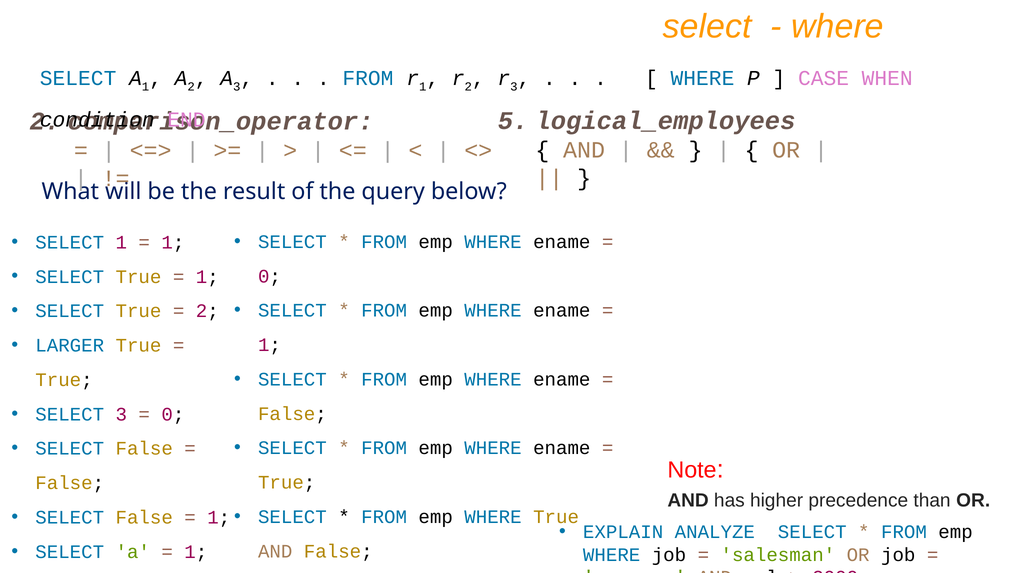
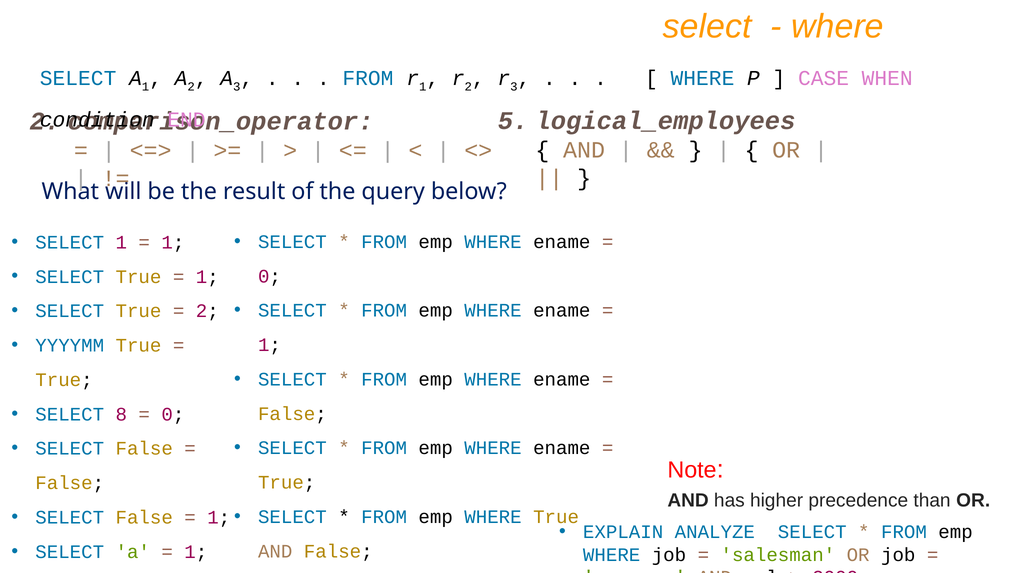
LARGER: LARGER -> YYYYMM
SELECT 3: 3 -> 8
